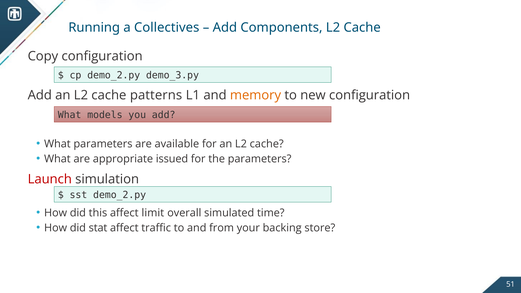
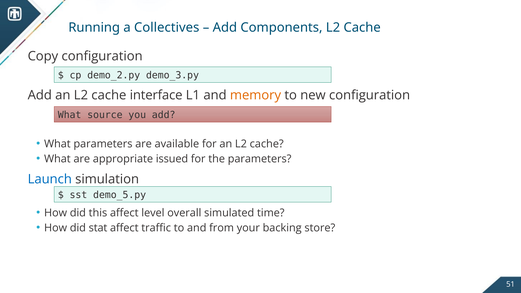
patterns: patterns -> interface
models: models -> source
Launch colour: red -> blue
sst demo_2.py: demo_2.py -> demo_5.py
limit: limit -> level
